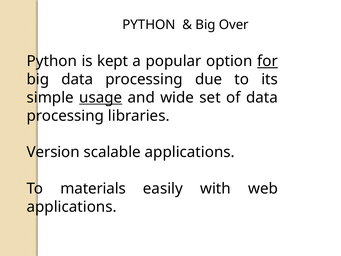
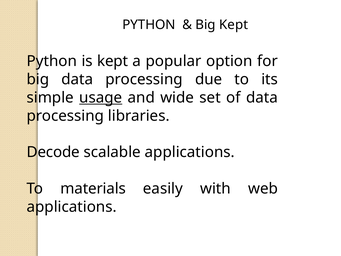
Big Over: Over -> Kept
for underline: present -> none
Version: Version -> Decode
